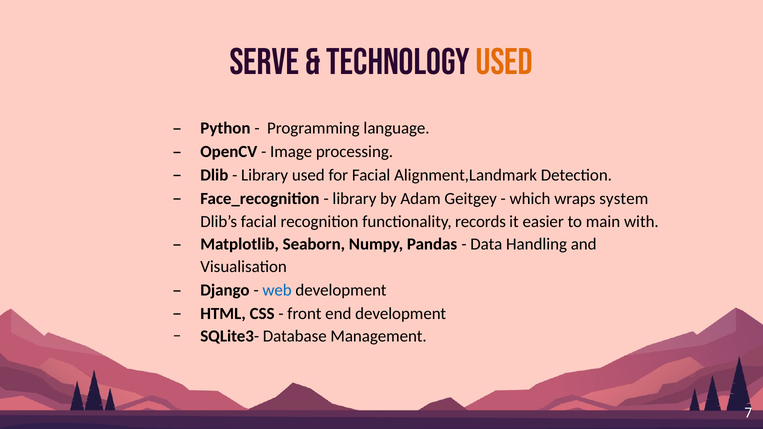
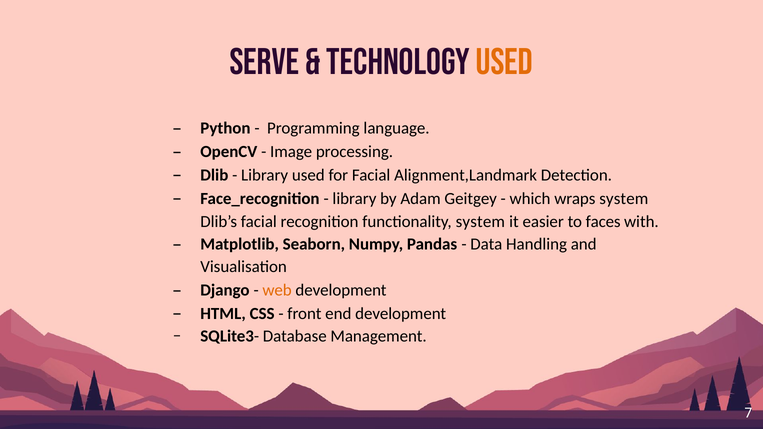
functionality records: records -> system
main: main -> faces
web colour: blue -> orange
